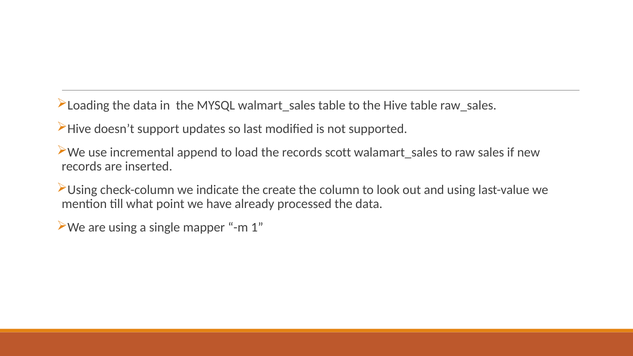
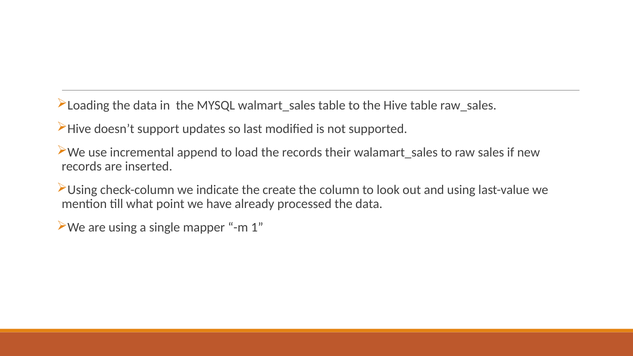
scott: scott -> their
